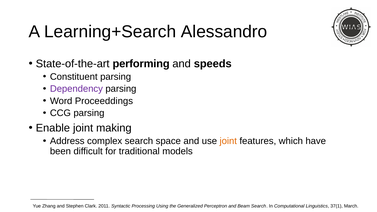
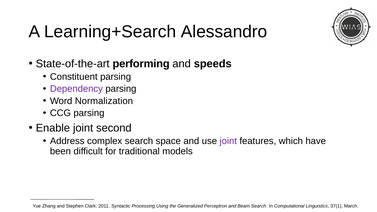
Proceeddings: Proceeddings -> Normalization
making: making -> second
joint at (228, 141) colour: orange -> purple
